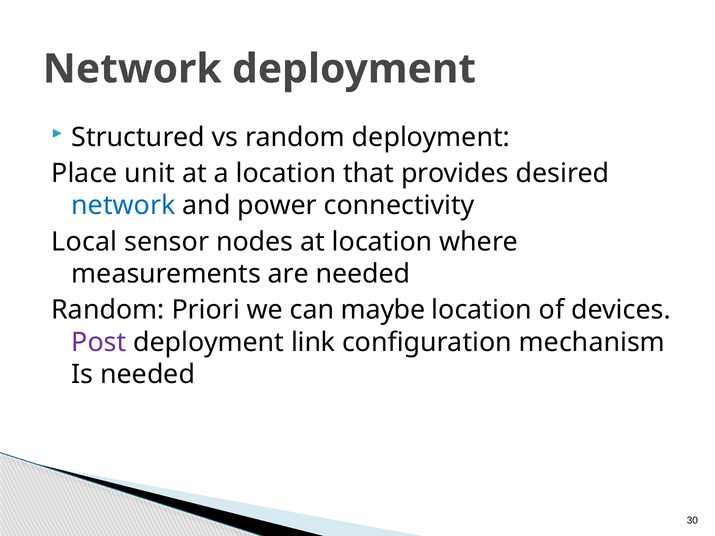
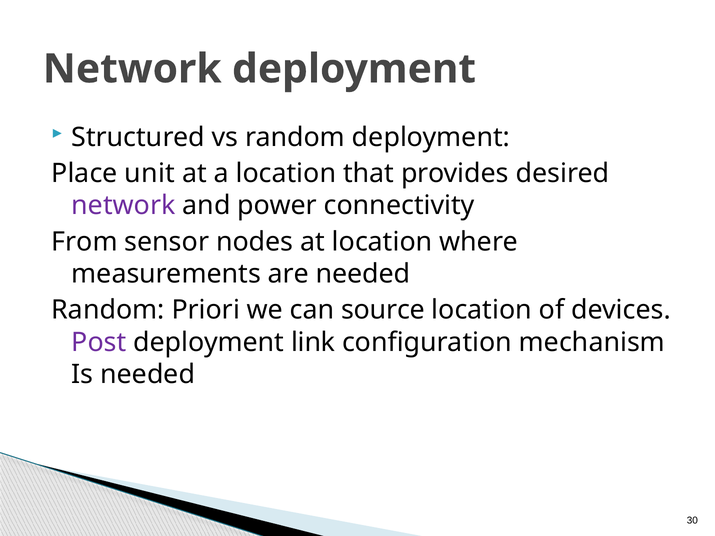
network at (123, 206) colour: blue -> purple
Local: Local -> From
maybe: maybe -> source
